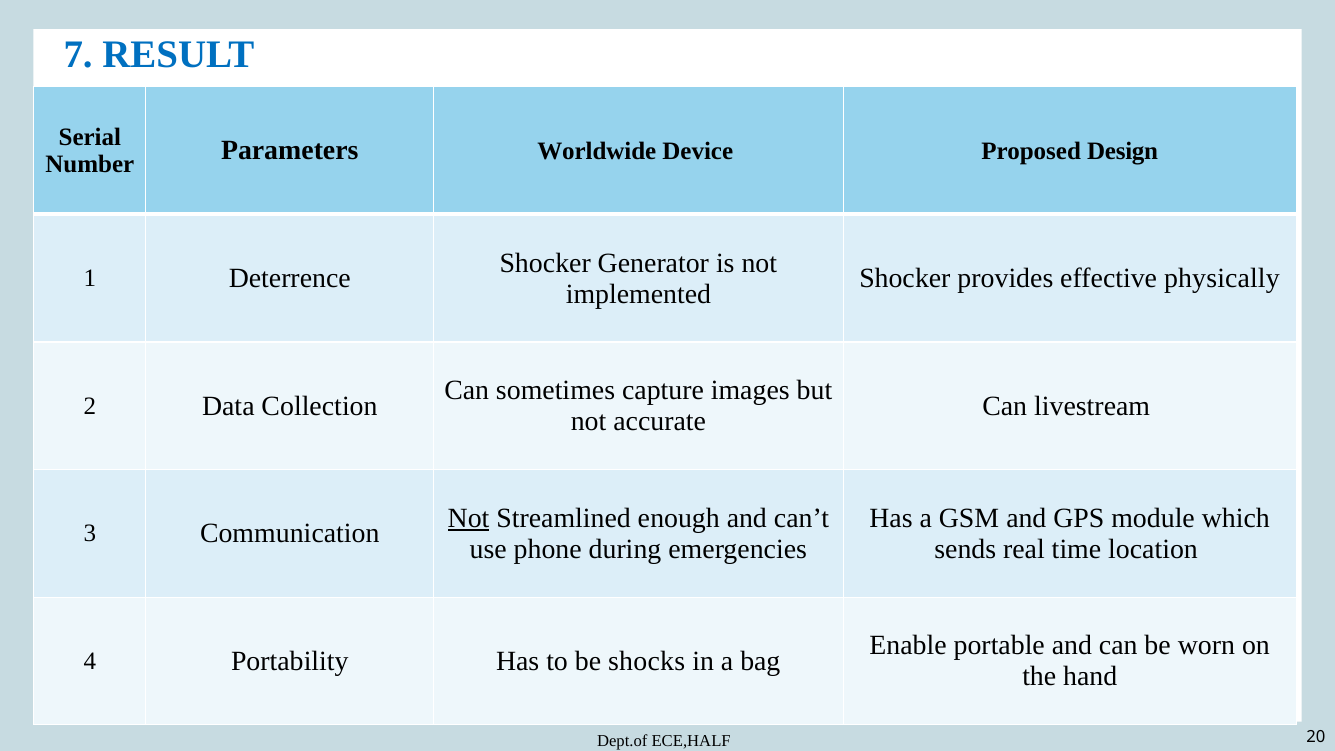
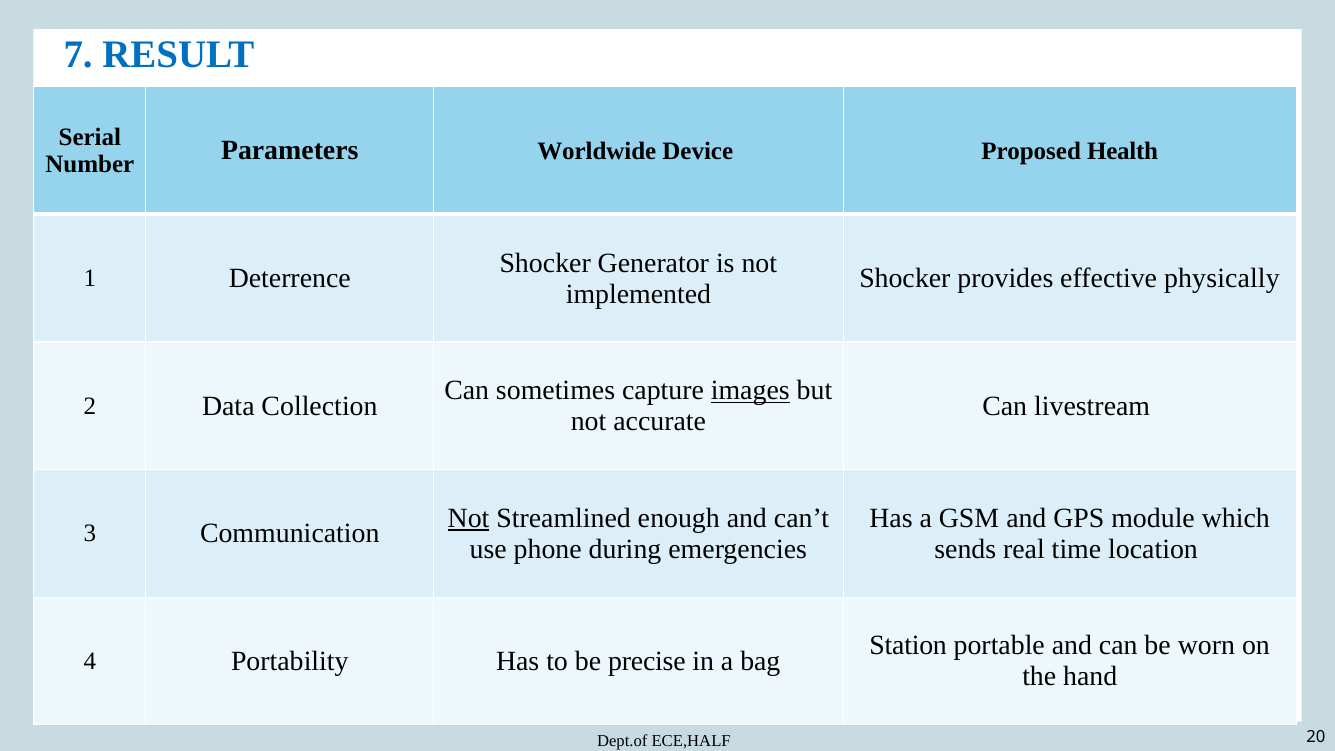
Design: Design -> Health
images underline: none -> present
Enable: Enable -> Station
shocks: shocks -> precise
